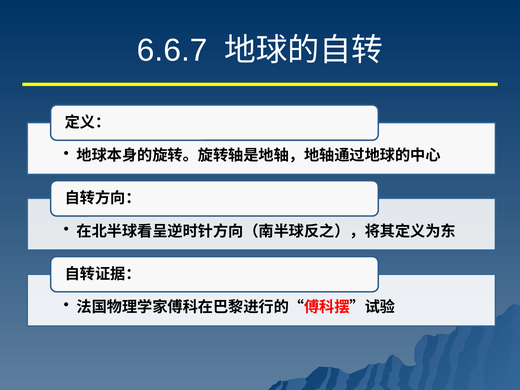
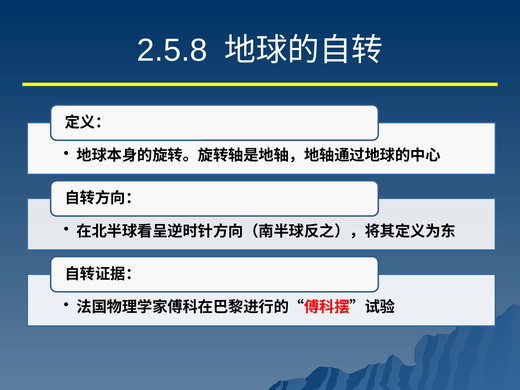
6.6.7: 6.6.7 -> 2.5.8
